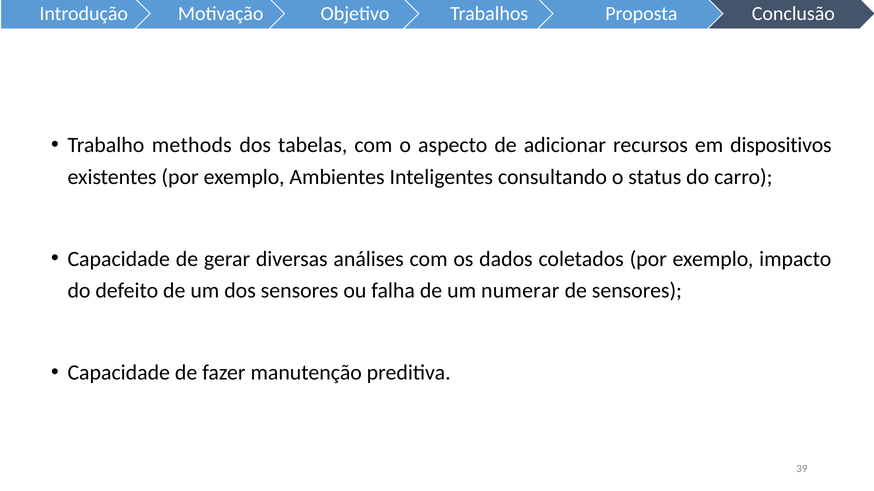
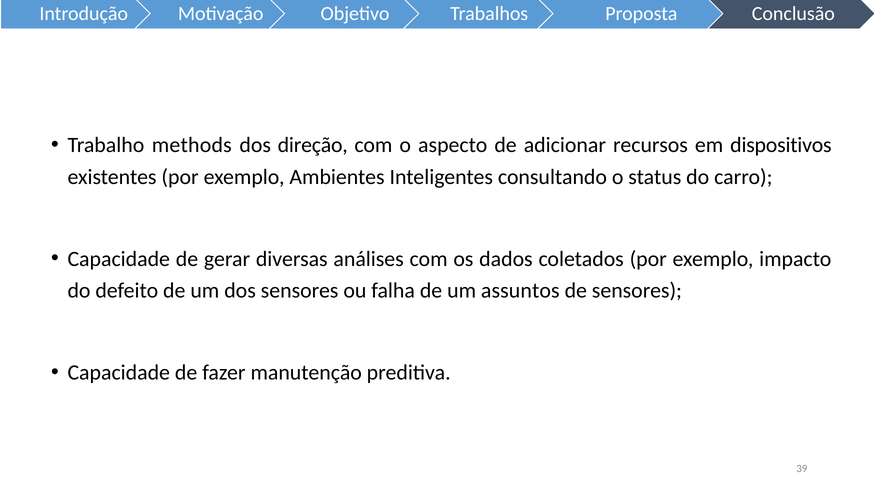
tabelas: tabelas -> direção
numerar: numerar -> assuntos
